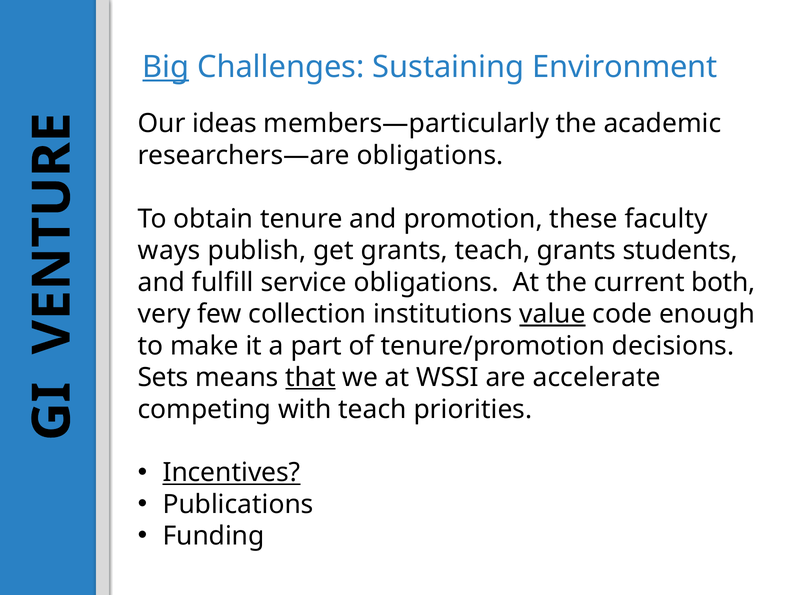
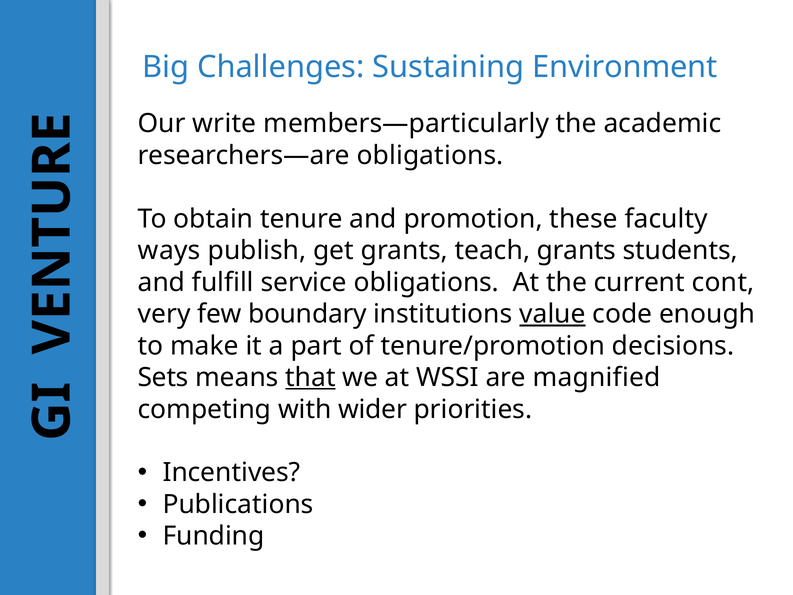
Big underline: present -> none
ideas: ideas -> write
both: both -> cont
collection: collection -> boundary
accelerate: accelerate -> magnified
with teach: teach -> wider
Incentives underline: present -> none
